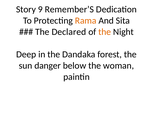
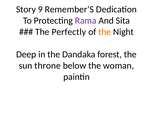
Rama colour: orange -> purple
Declared: Declared -> Perfectly
danger: danger -> throne
